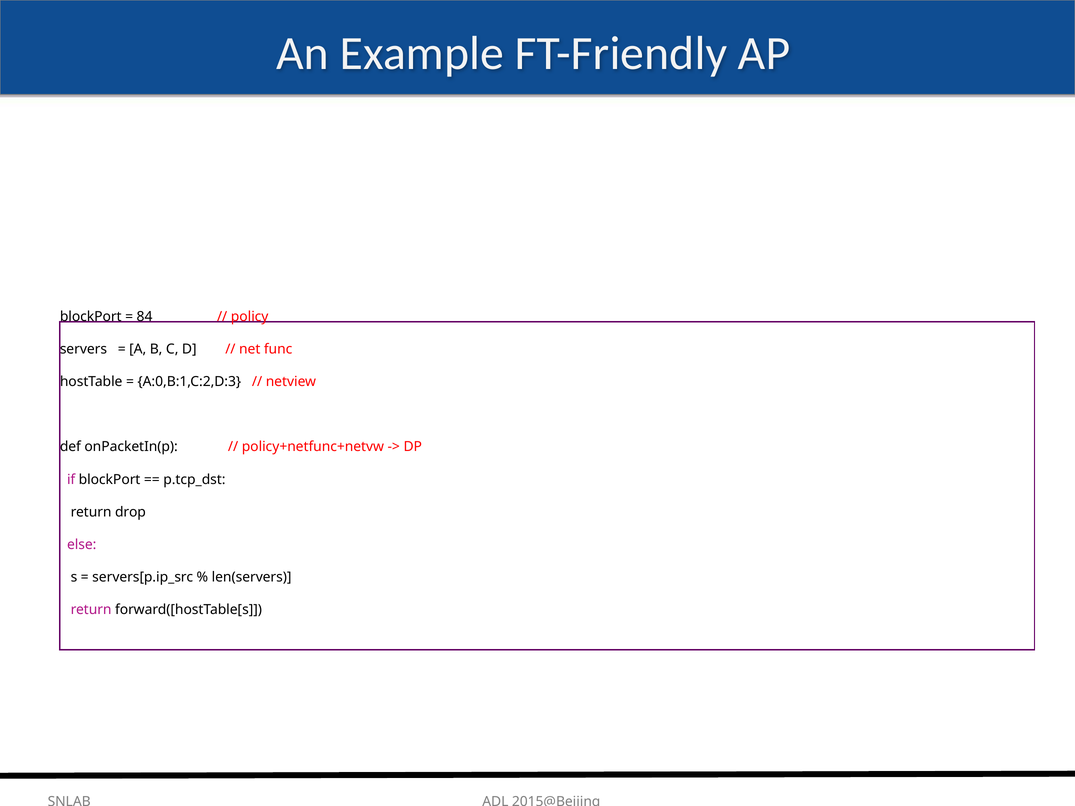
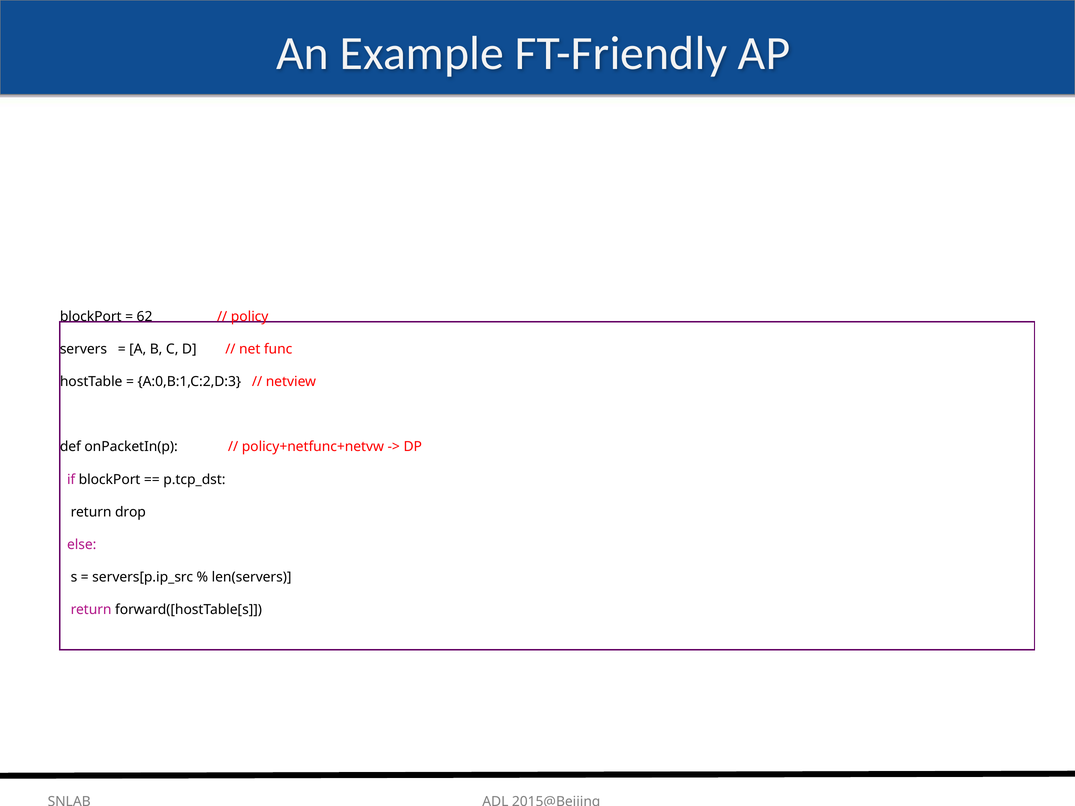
84: 84 -> 62
